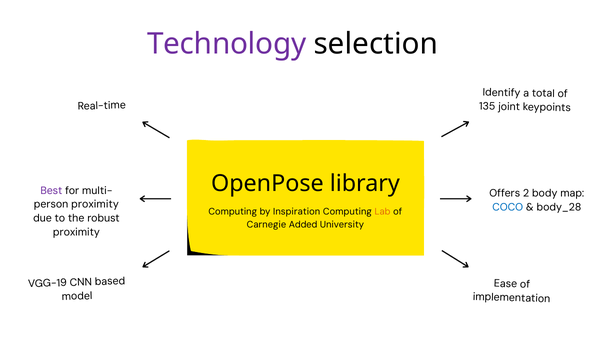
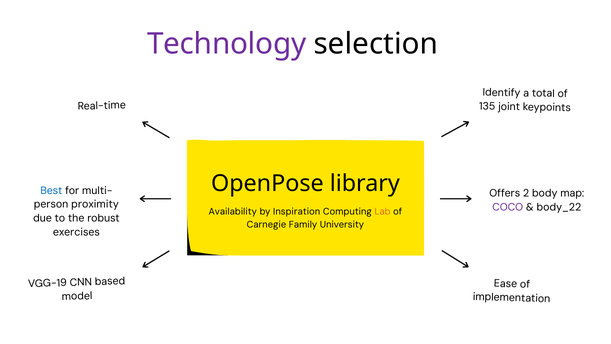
Best colour: purple -> blue
COCO colour: blue -> purple
body_28: body_28 -> body_22
Computing at (233, 212): Computing -> Availability
Added: Added -> Family
proximity at (76, 232): proximity -> exercises
